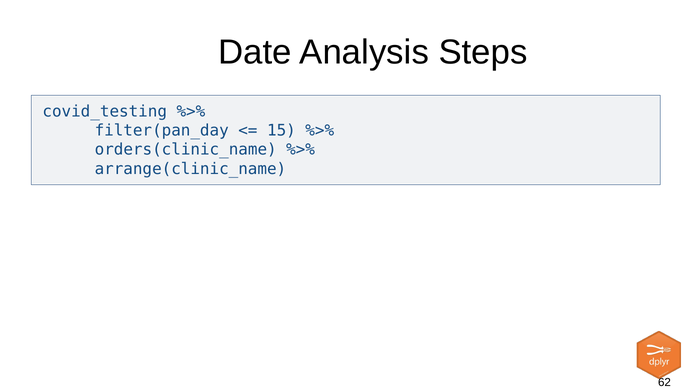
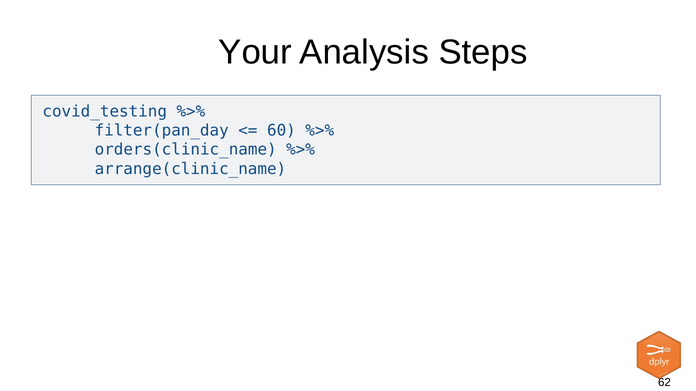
Date: Date -> Your
15: 15 -> 60
